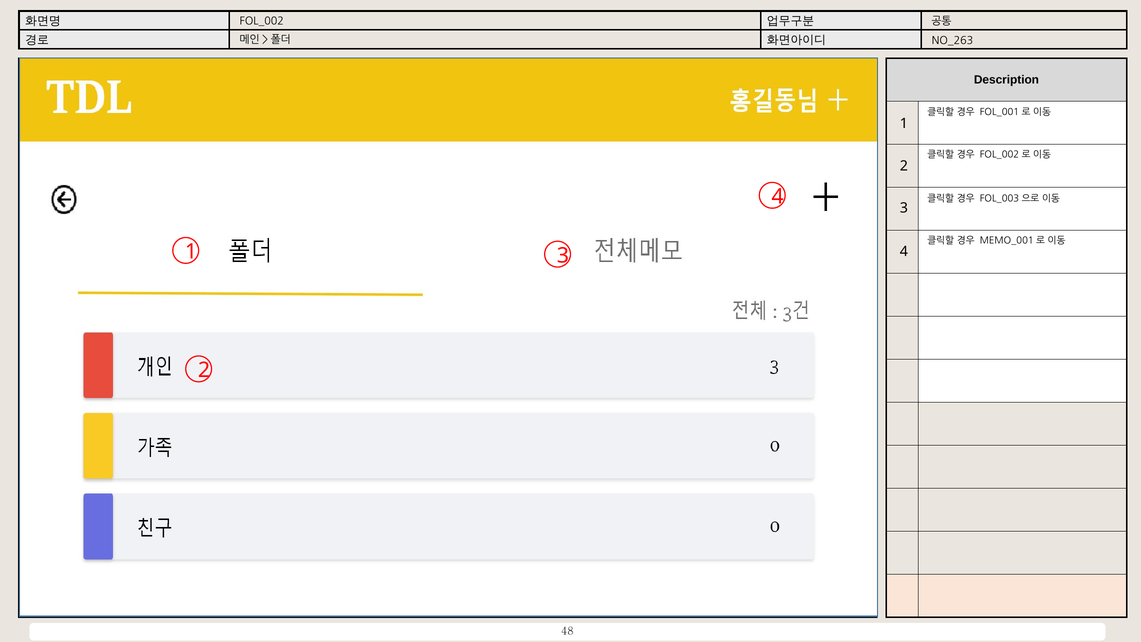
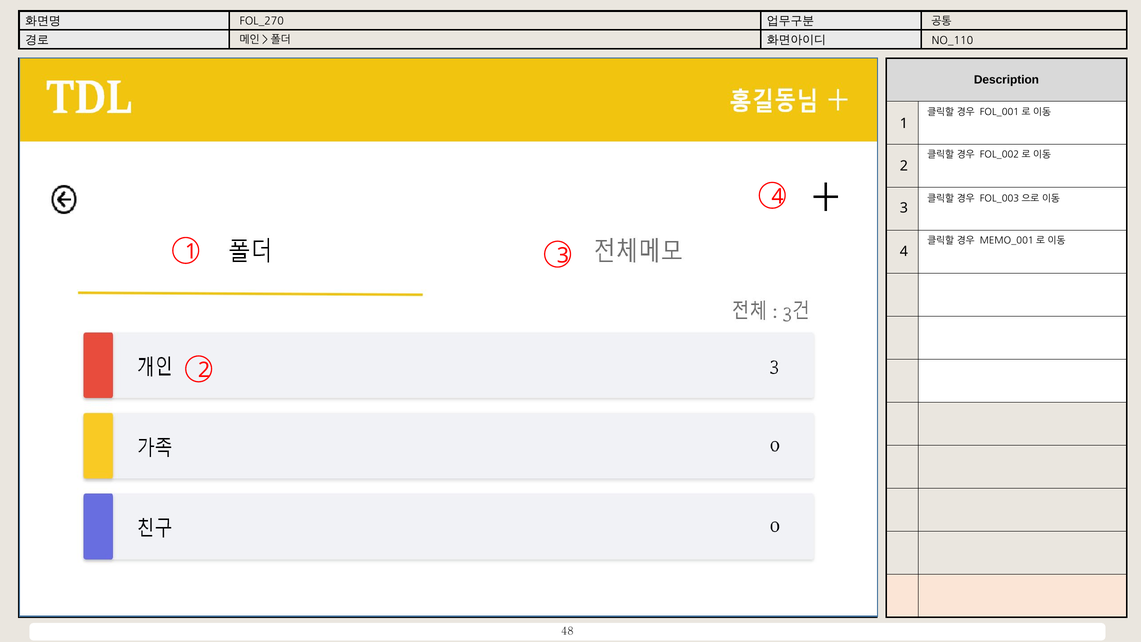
FOL_002 at (262, 21): FOL_002 -> FOL_270
NO_263: NO_263 -> NO_110
